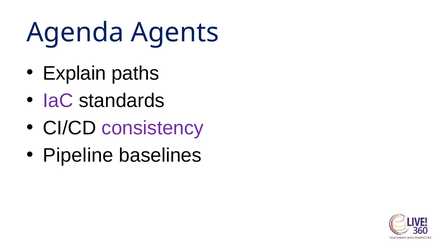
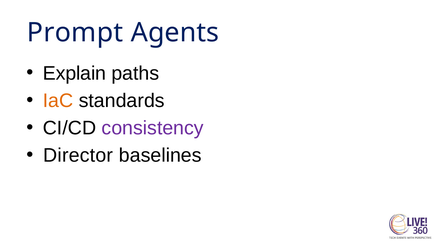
Agenda: Agenda -> Prompt
IaC colour: purple -> orange
Pipeline: Pipeline -> Director
